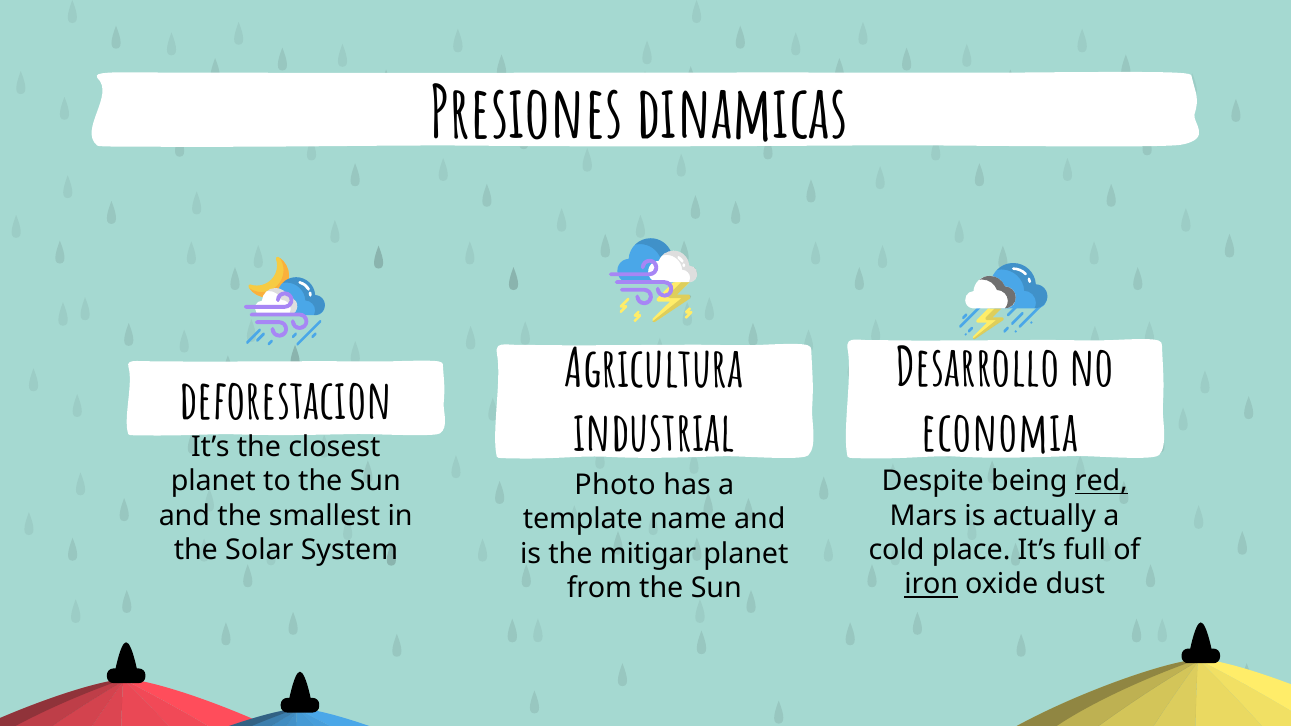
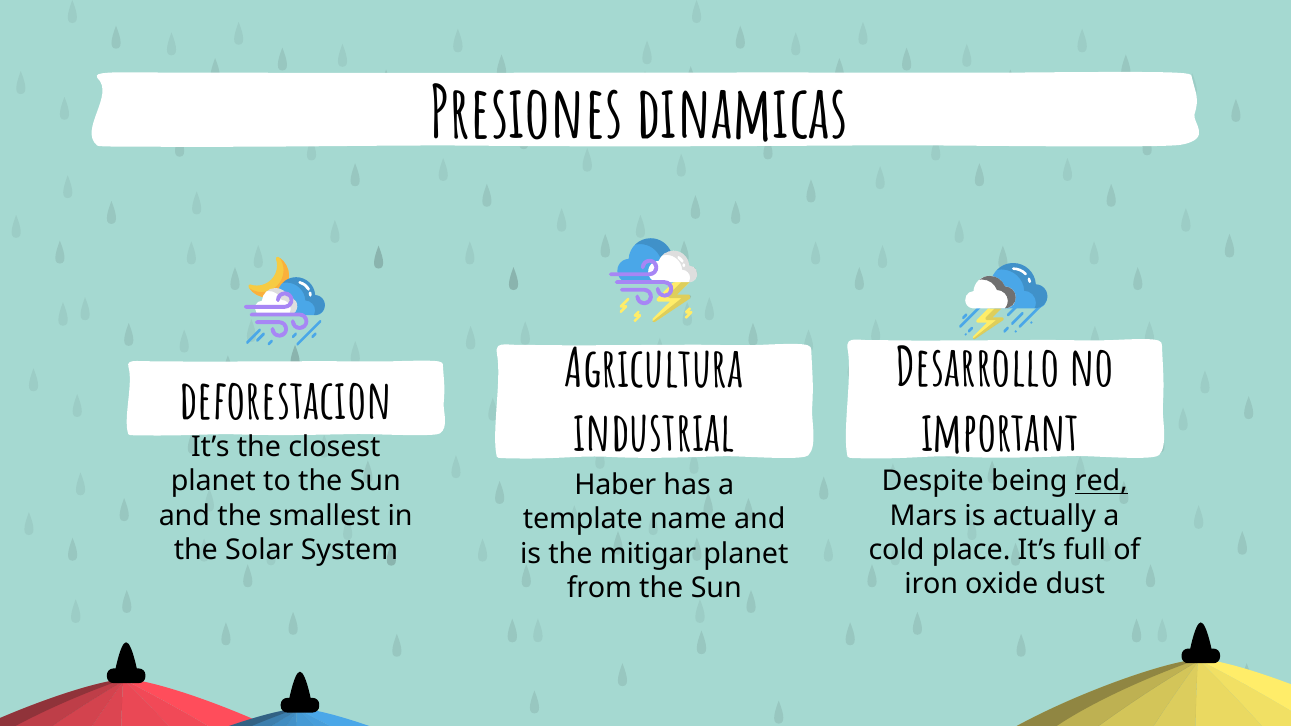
economia: economia -> important
Photo: Photo -> Haber
iron underline: present -> none
